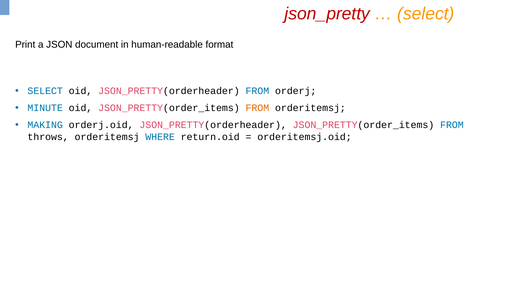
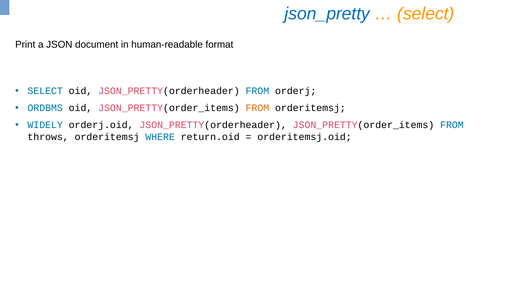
json_pretty colour: red -> blue
MINUTE: MINUTE -> ORDBMS
MAKING: MAKING -> WIDELY
